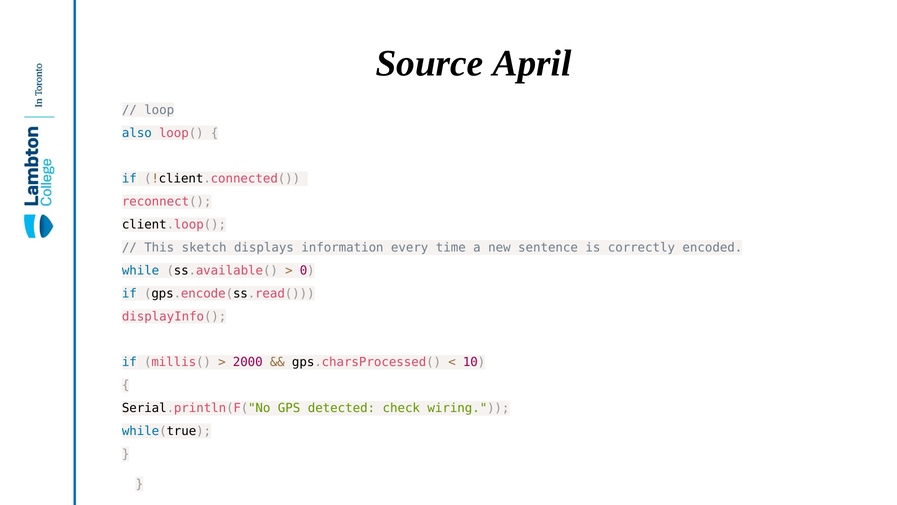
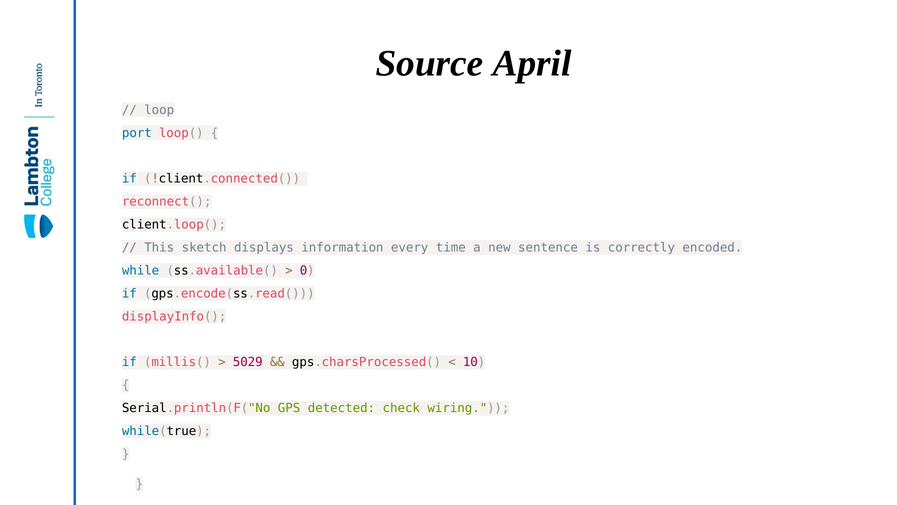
also: also -> port
2000: 2000 -> 5029
